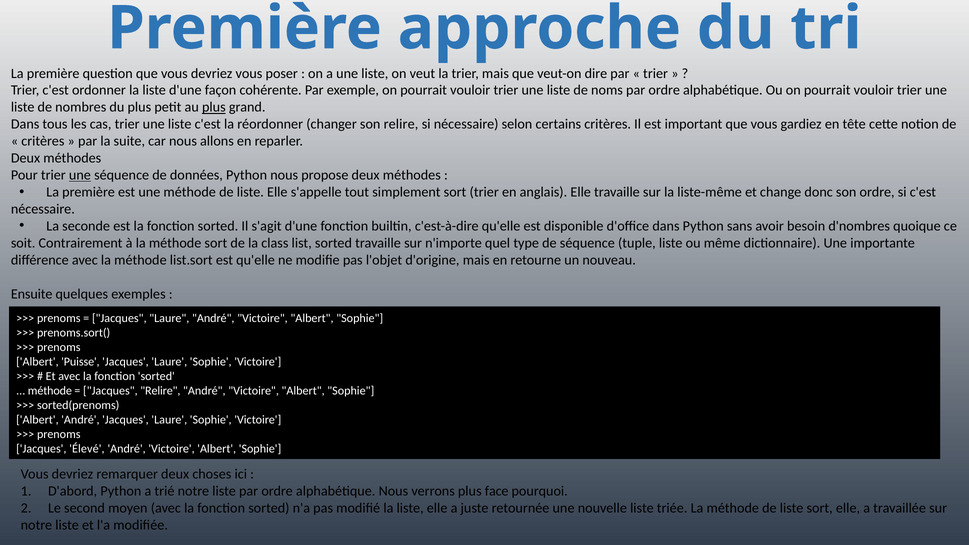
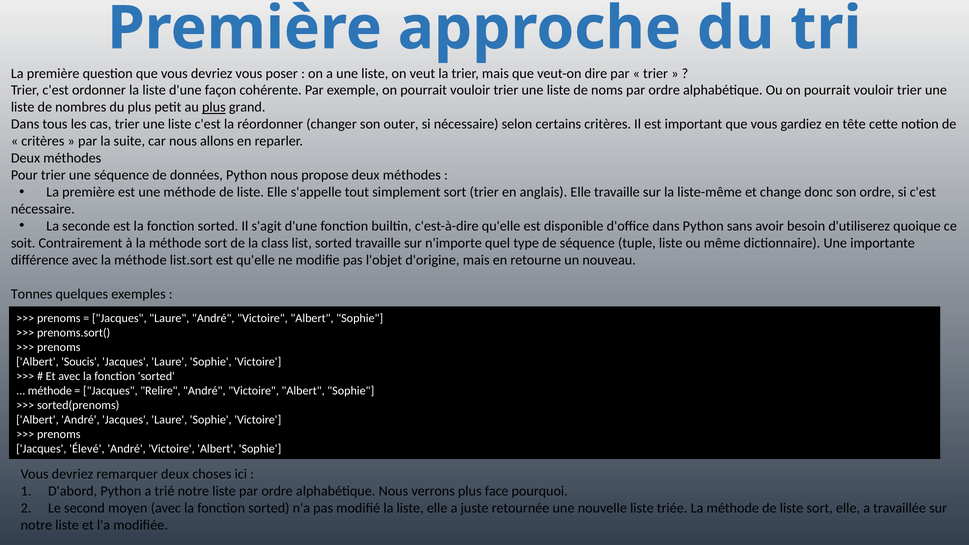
son relire: relire -> outer
une at (80, 175) underline: present -> none
d'nombres: d'nombres -> d'utiliserez
Ensuite: Ensuite -> Tonnes
Puisse: Puisse -> Soucis
